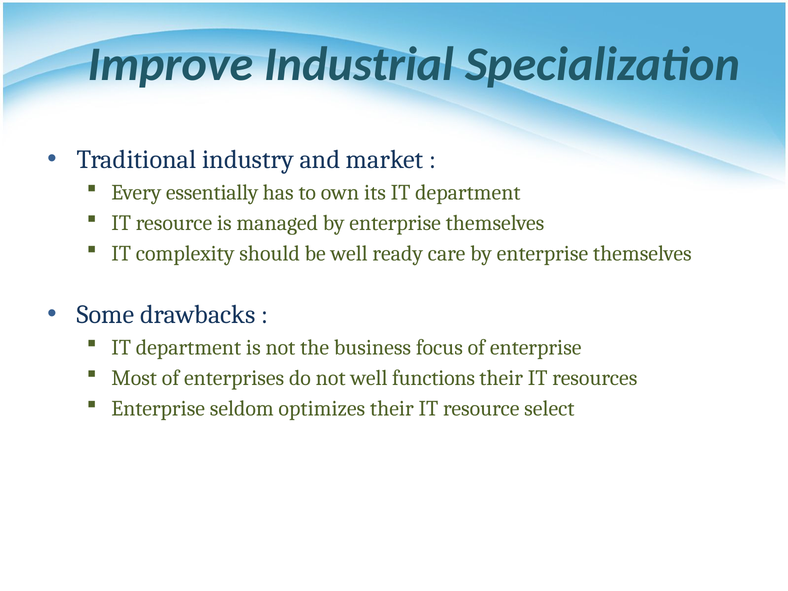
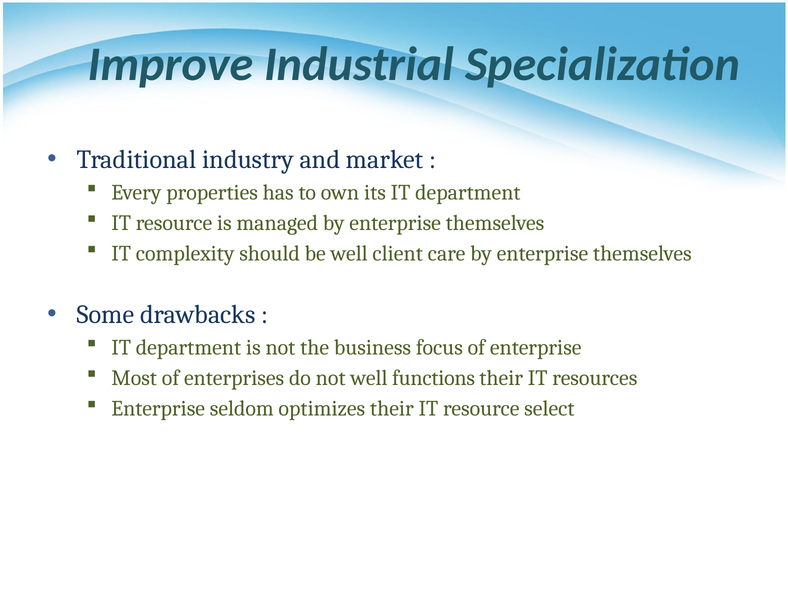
essentially: essentially -> properties
ready: ready -> client
